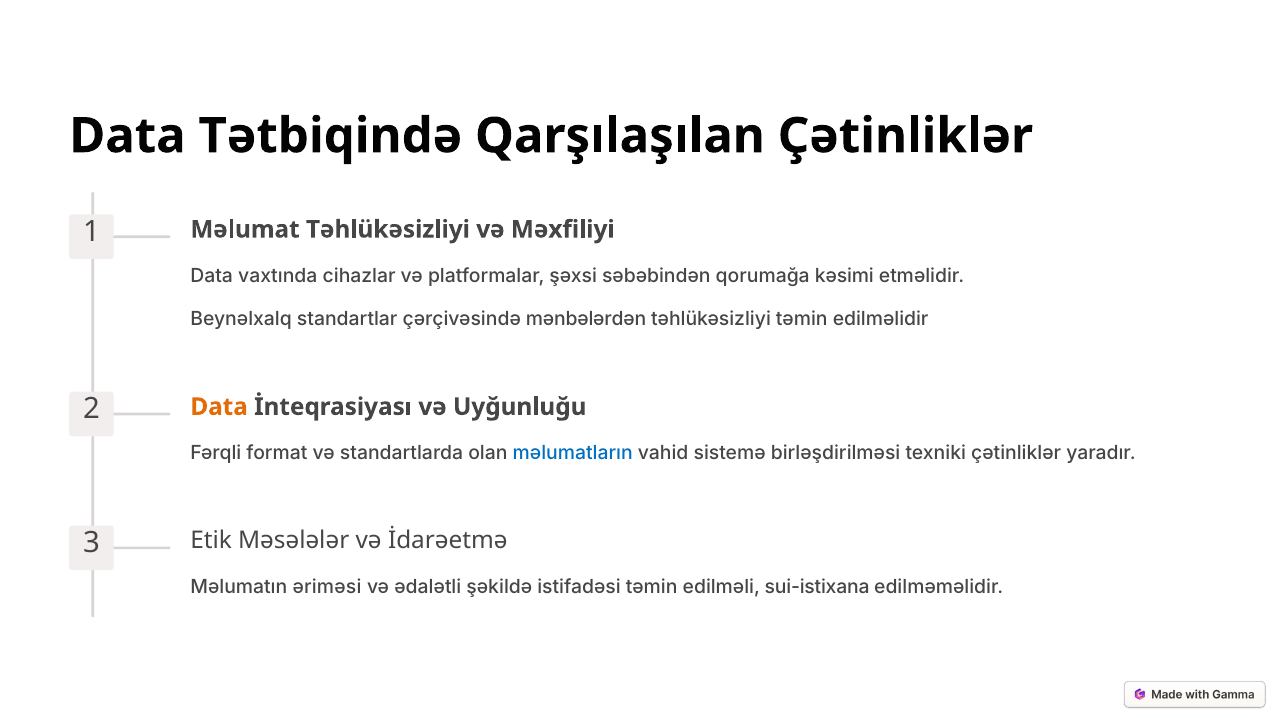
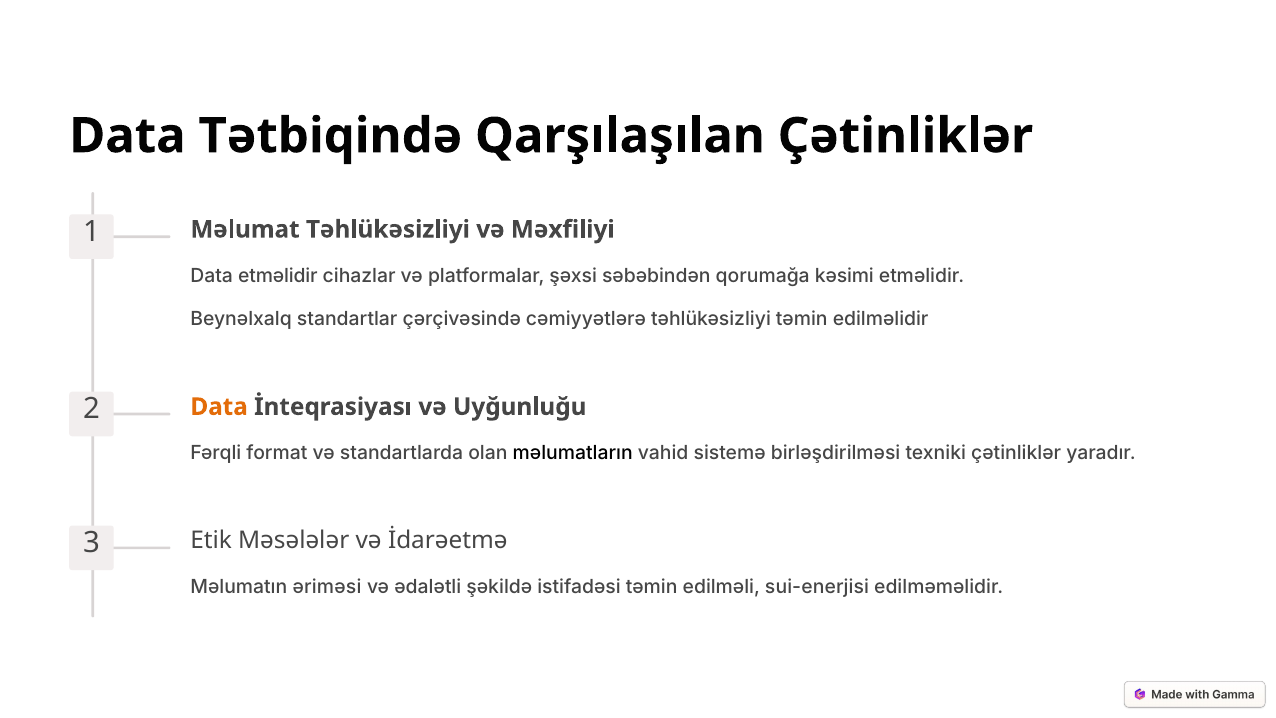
Data vaxtında: vaxtında -> etməlidir
mənbələrdən: mənbələrdən -> cəmiyyətlərə
məlumatların colour: blue -> black
sui-istixana: sui-istixana -> sui-enerjisi
